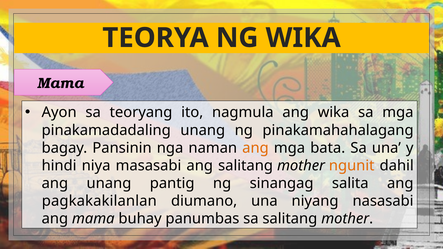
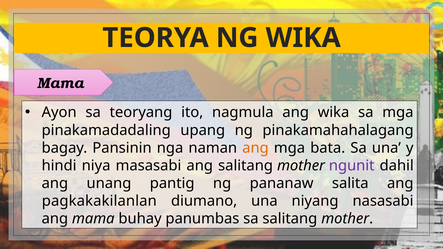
pinakamadadaling unang: unang -> upang
ngunit colour: orange -> purple
sinangag: sinangag -> pananaw
